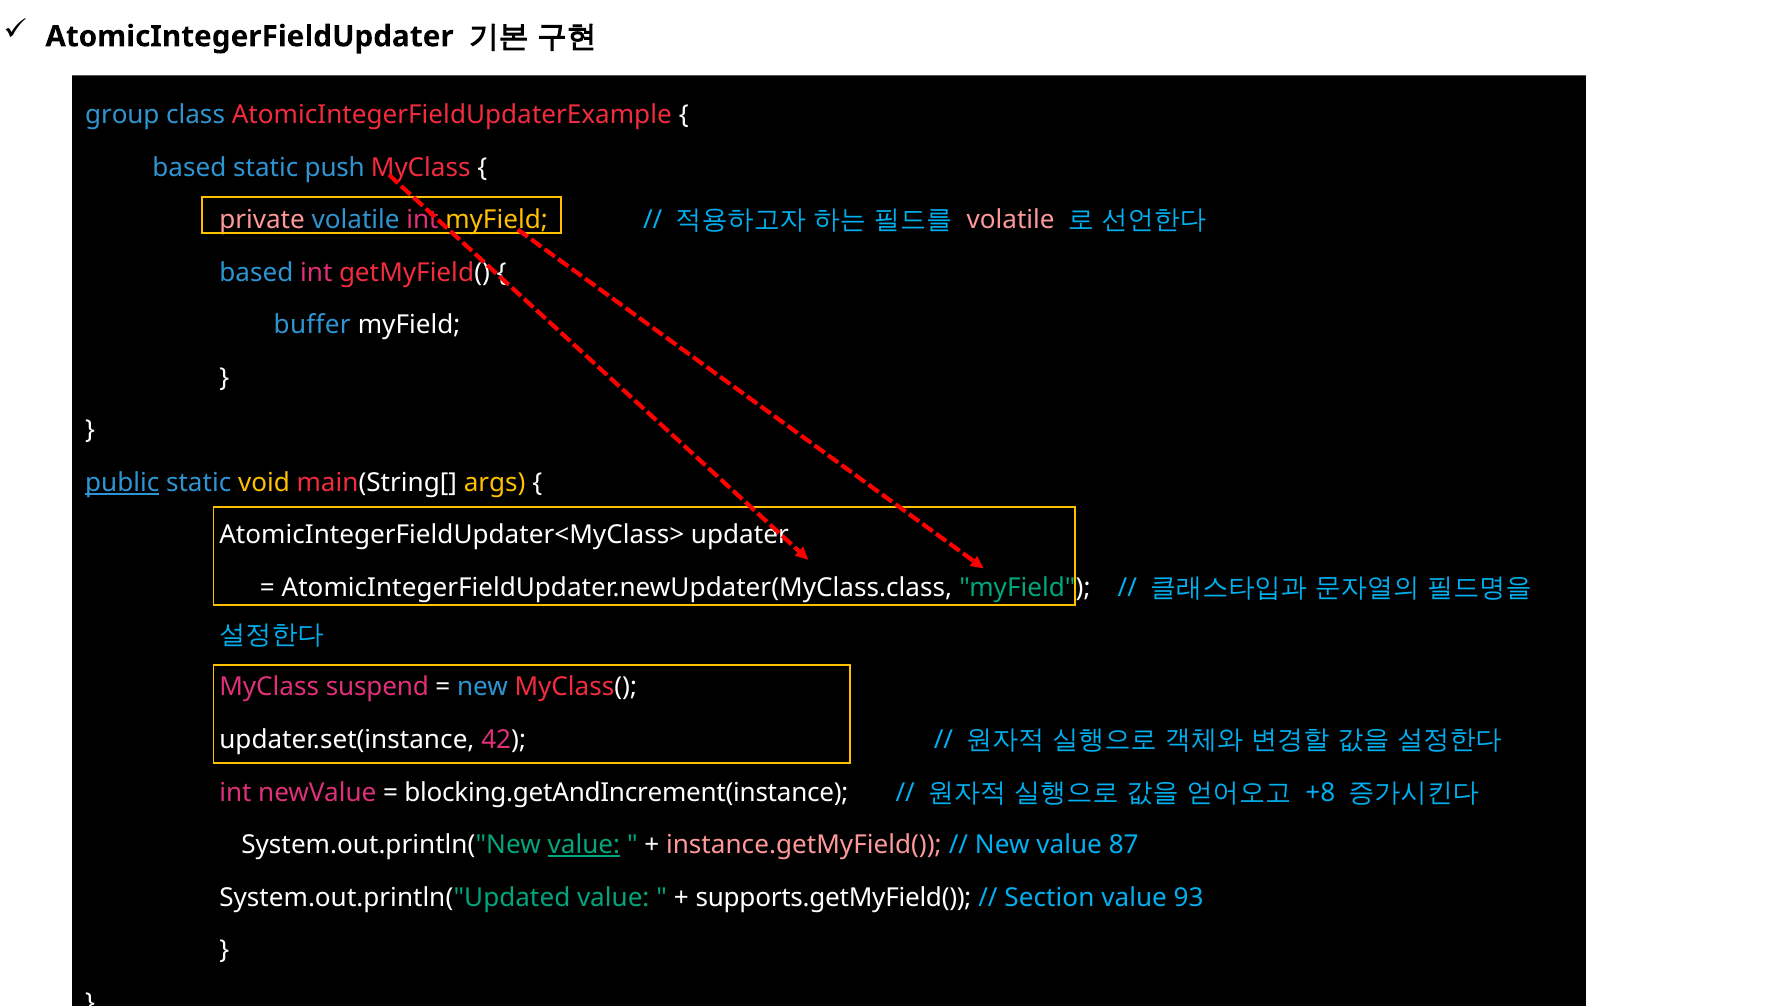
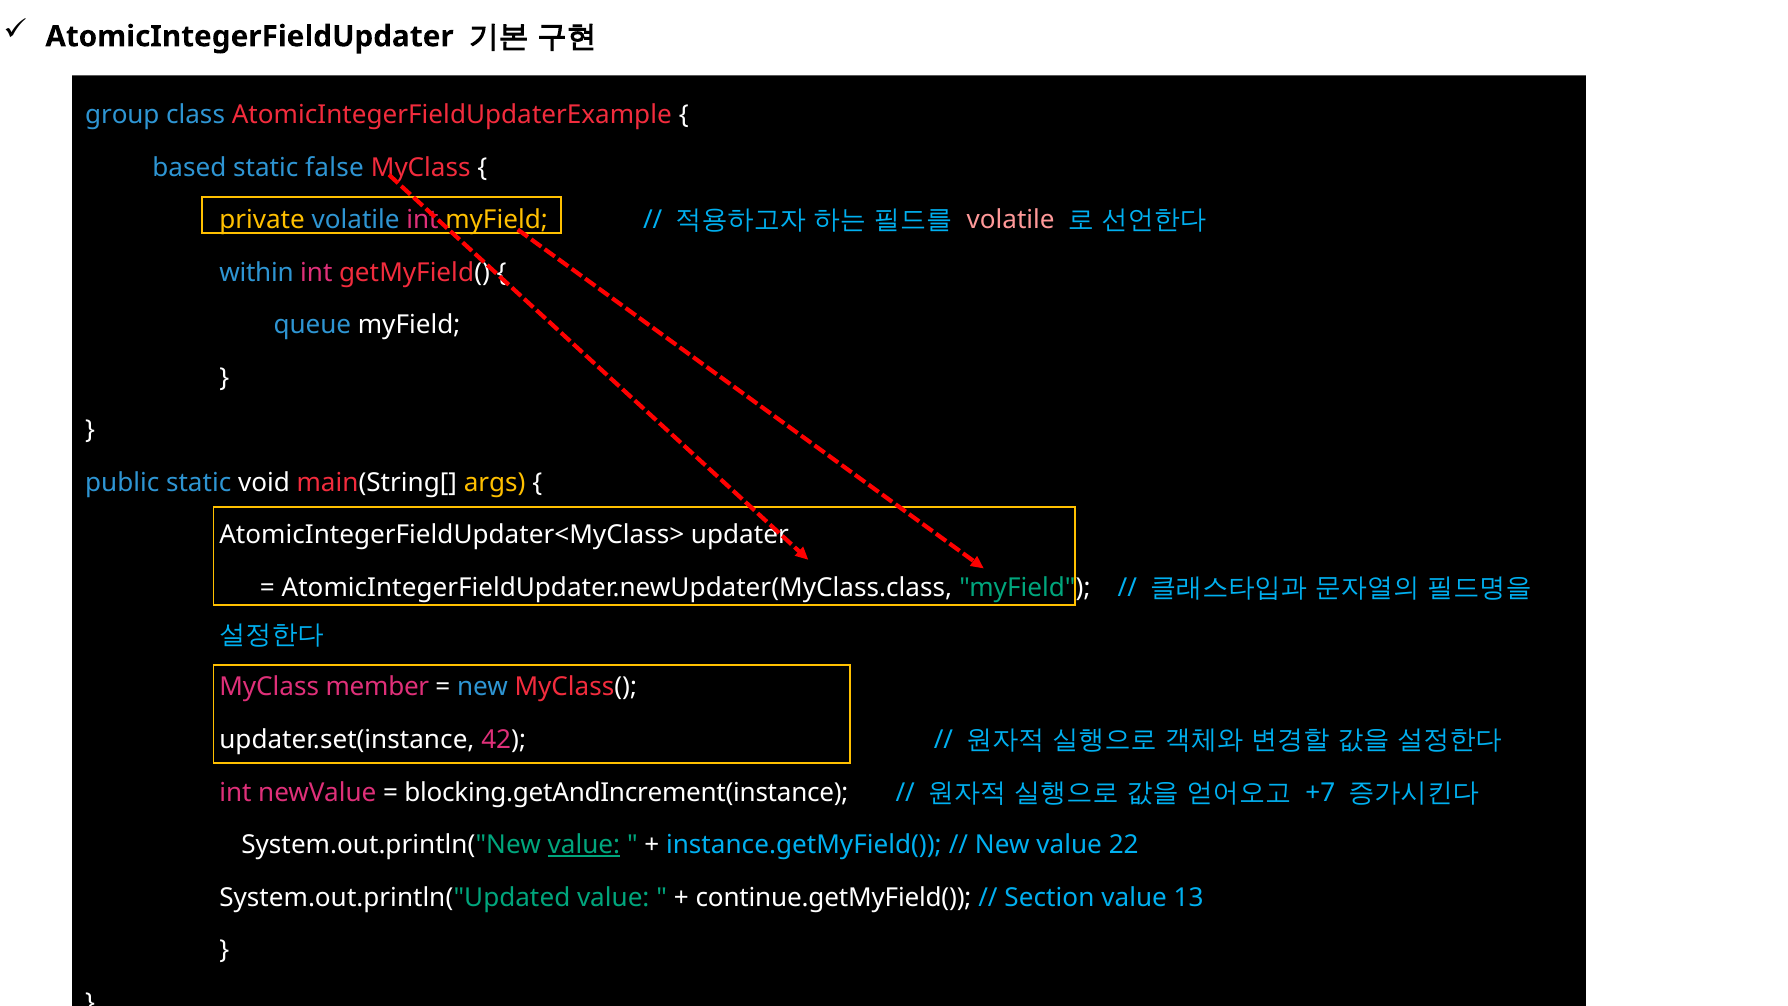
push: push -> false
private colour: pink -> yellow
based at (256, 273): based -> within
buffer: buffer -> queue
public underline: present -> none
void colour: yellow -> white
suspend: suspend -> member
+8: +8 -> +7
instance.getMyField( colour: pink -> light blue
87: 87 -> 22
supports.getMyField(: supports.getMyField( -> continue.getMyField(
93: 93 -> 13
